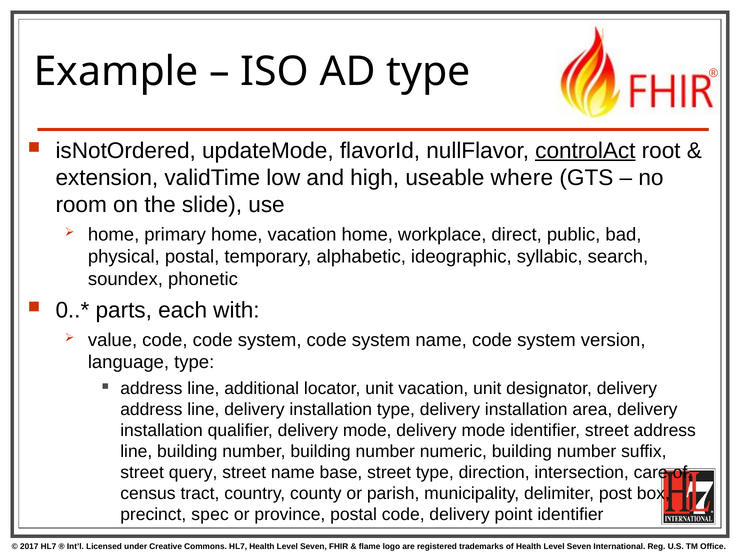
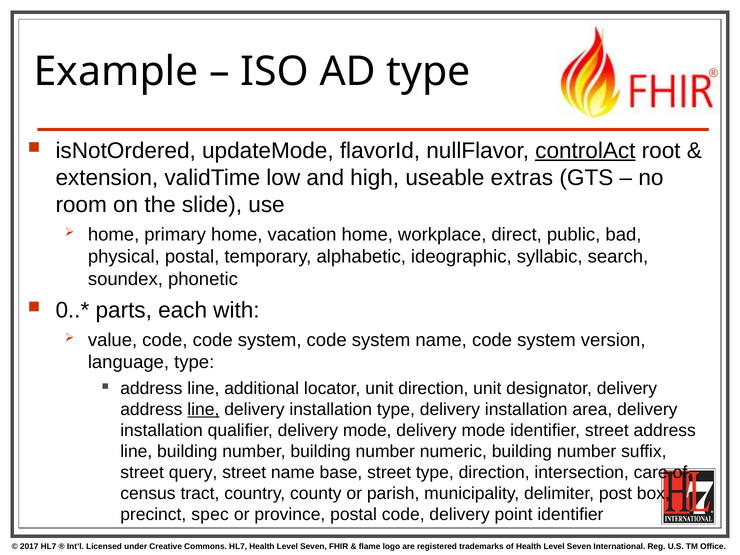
where: where -> extras
unit vacation: vacation -> direction
line at (203, 410) underline: none -> present
